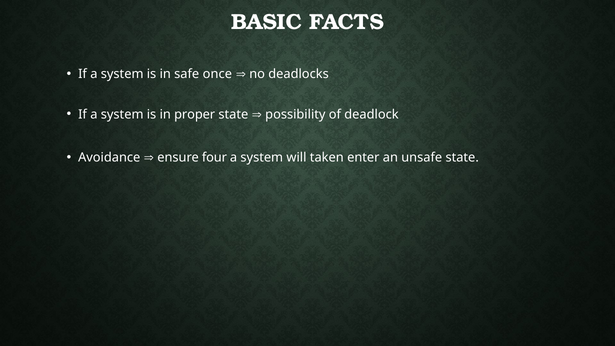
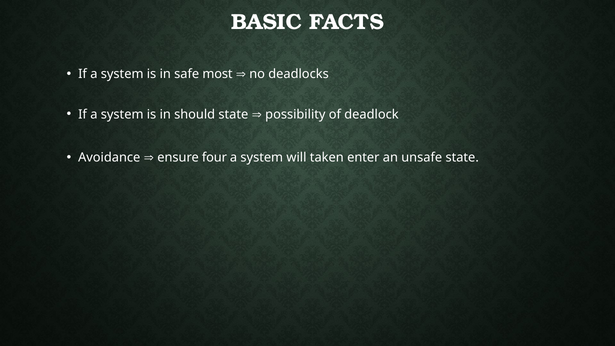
once: once -> most
proper: proper -> should
